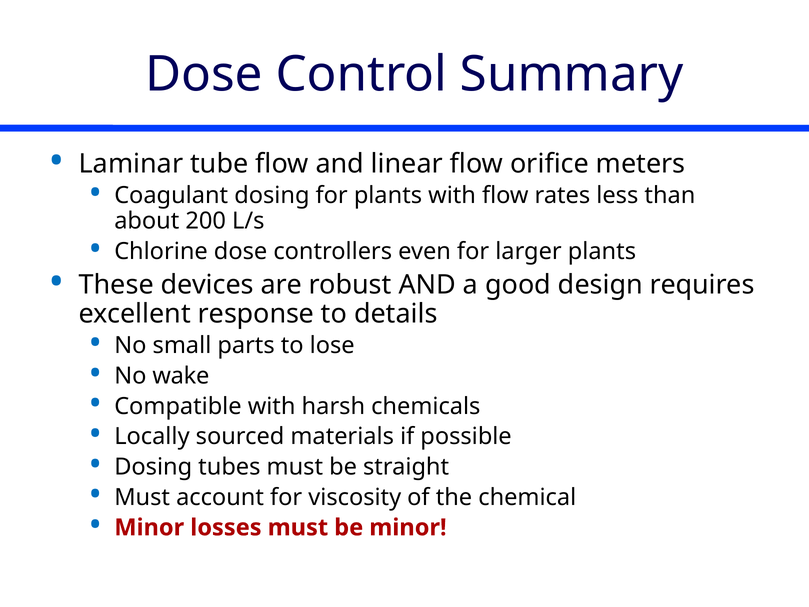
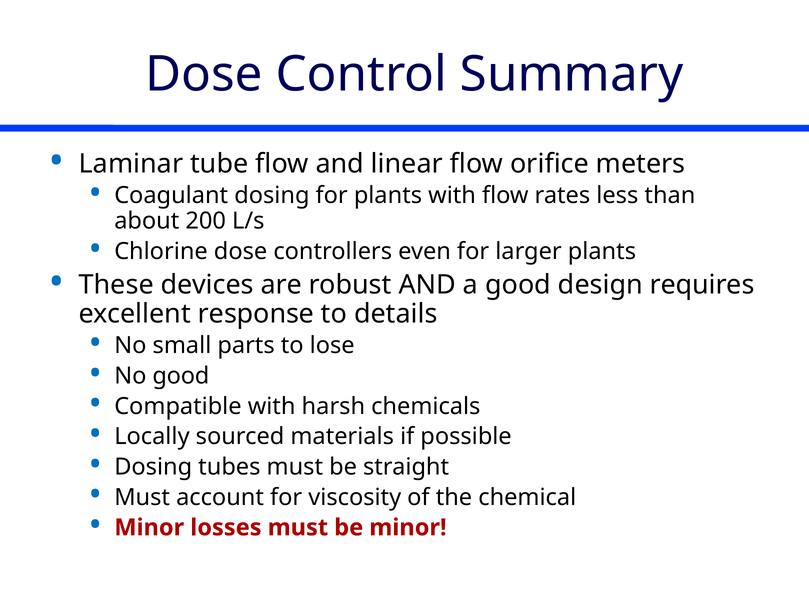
No wake: wake -> good
